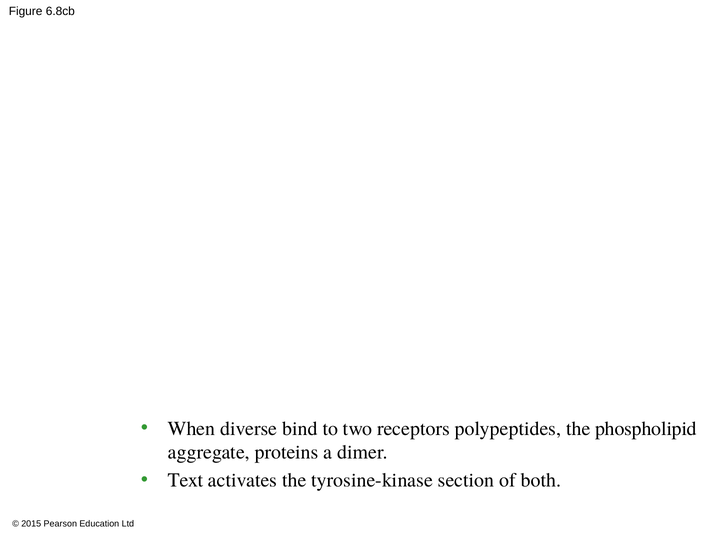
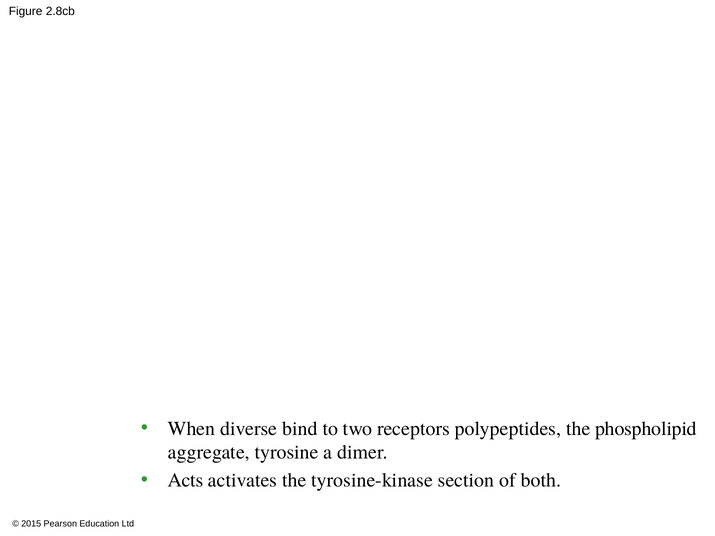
6.8cb: 6.8cb -> 2.8cb
proteins: proteins -> tyrosine
Text: Text -> Acts
